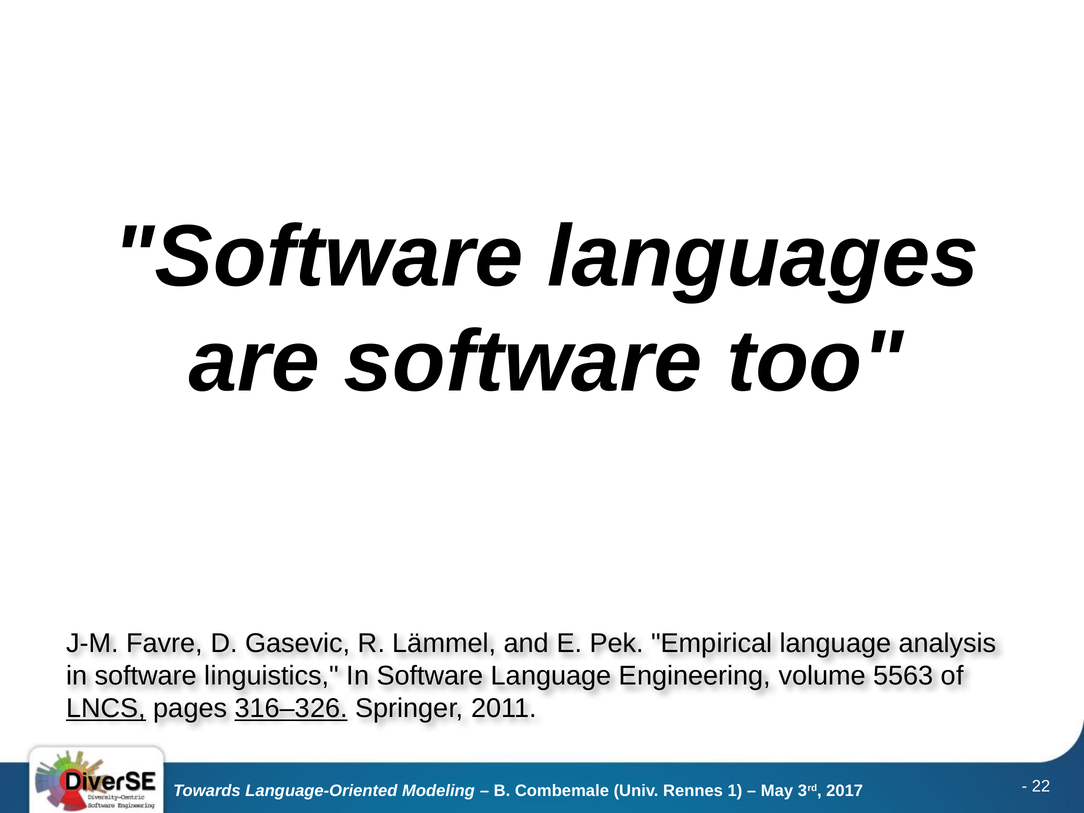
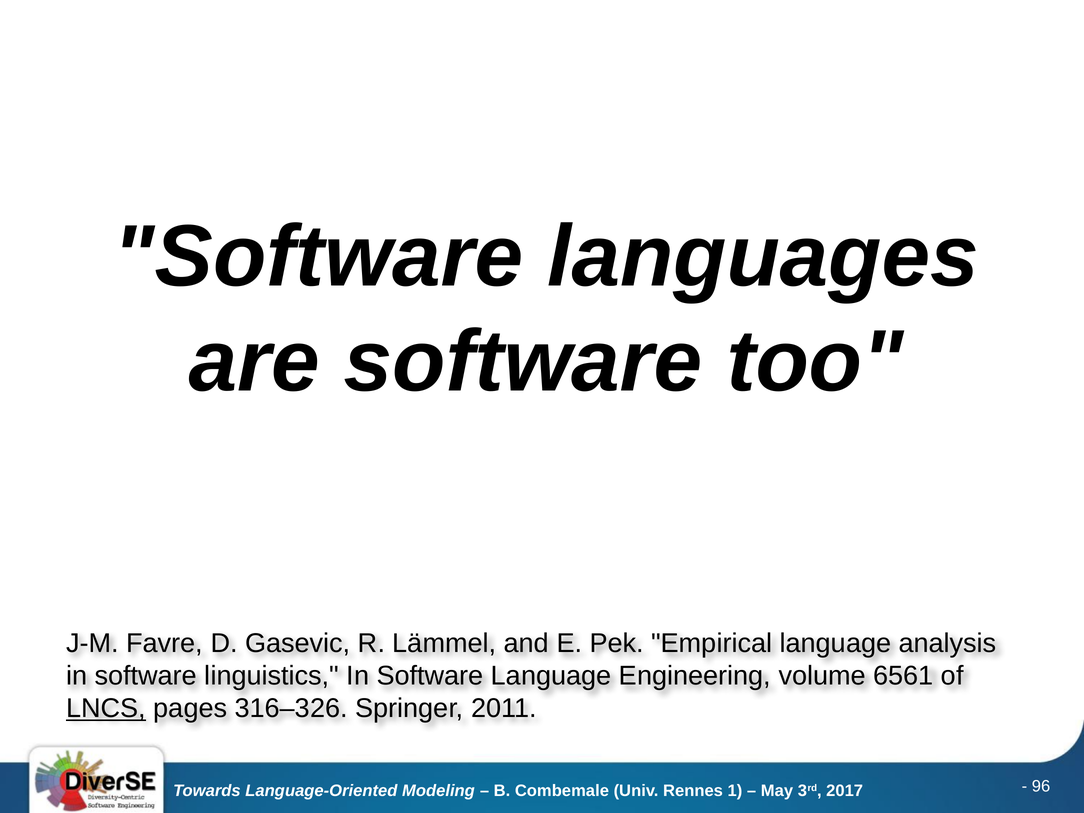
5563: 5563 -> 6561
316–326 underline: present -> none
22: 22 -> 96
